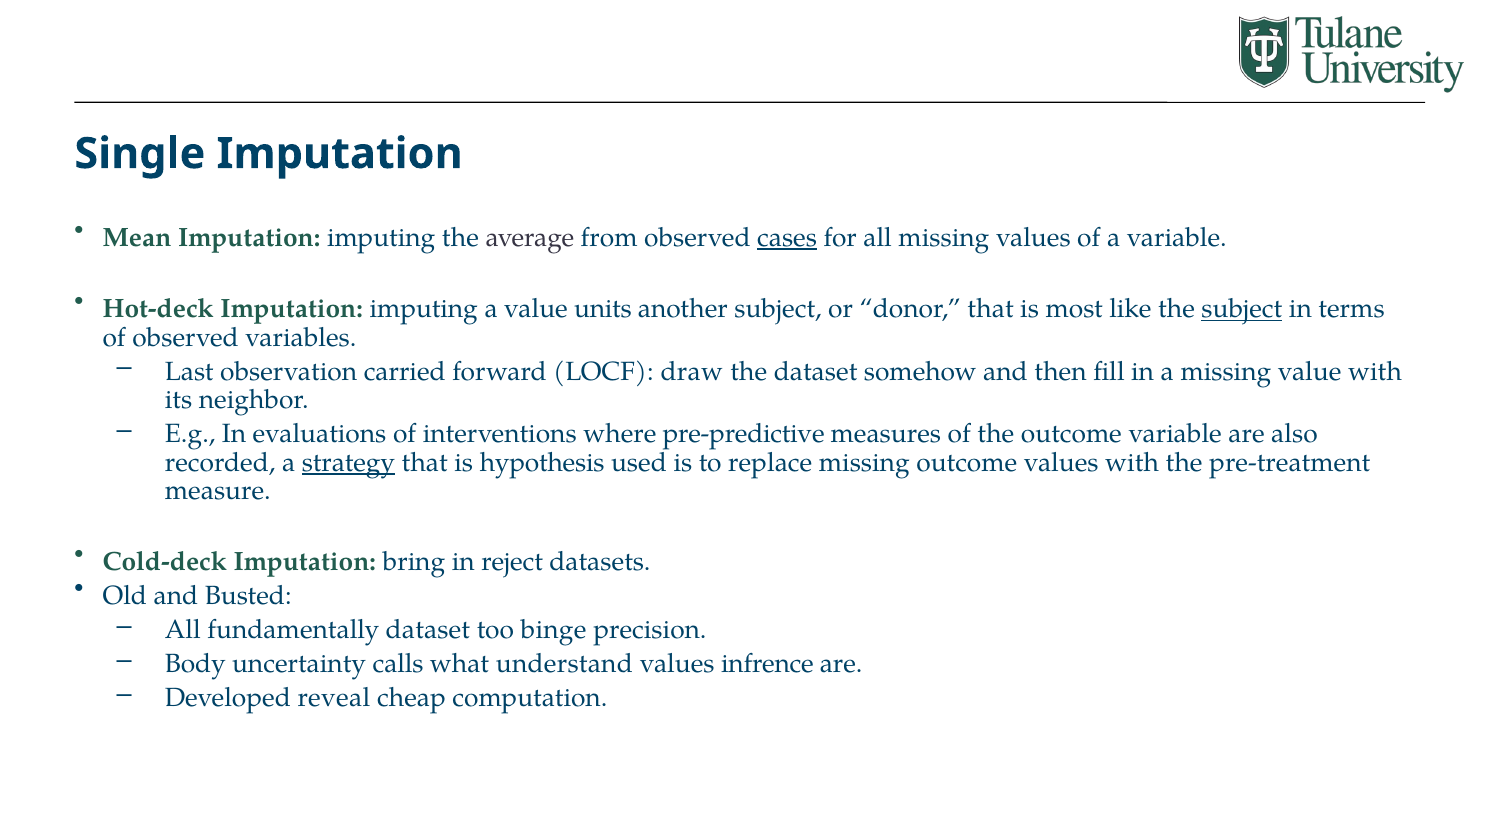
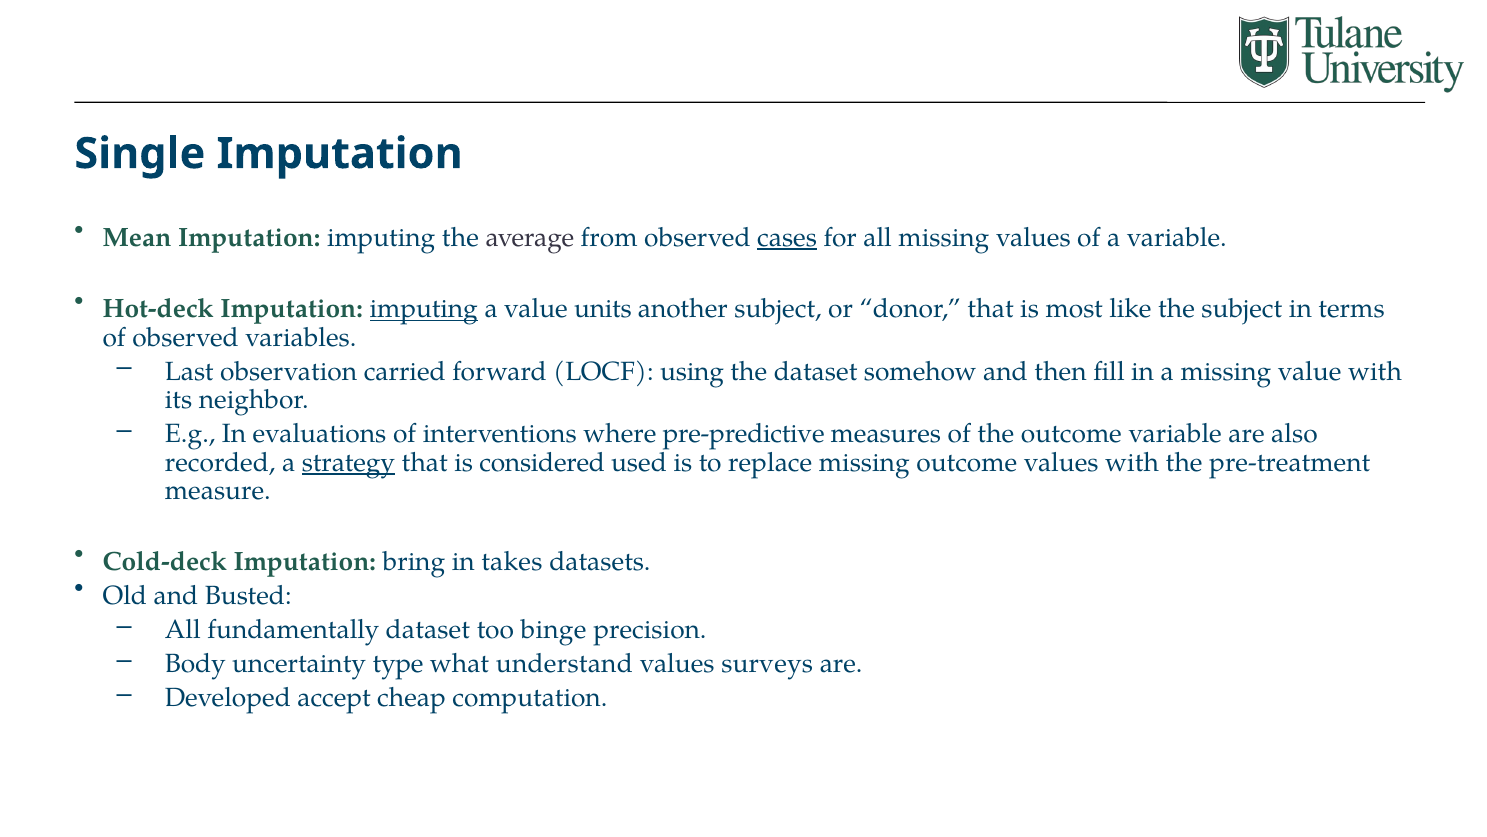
imputing at (424, 309) underline: none -> present
subject at (1242, 309) underline: present -> none
draw: draw -> using
hypothesis: hypothesis -> considered
reject: reject -> takes
calls: calls -> type
infrence: infrence -> surveys
reveal: reveal -> accept
